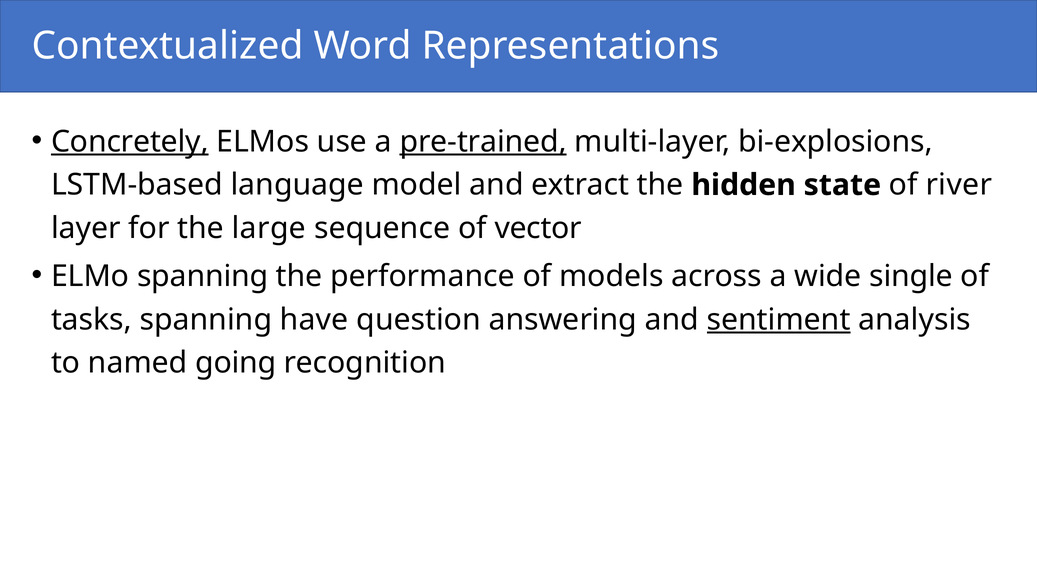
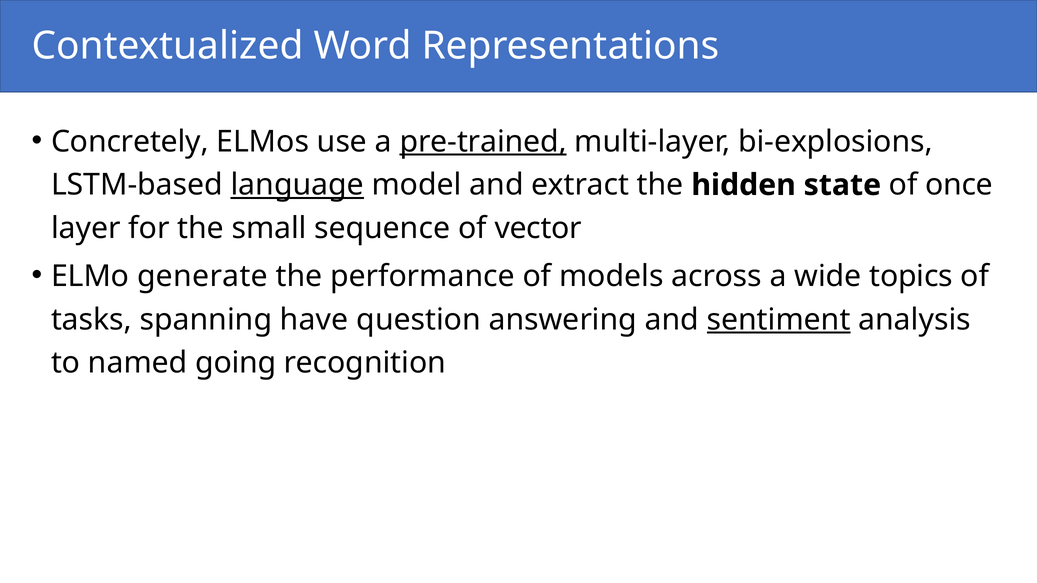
Concretely underline: present -> none
language underline: none -> present
river: river -> once
large: large -> small
ELMo spanning: spanning -> generate
single: single -> topics
